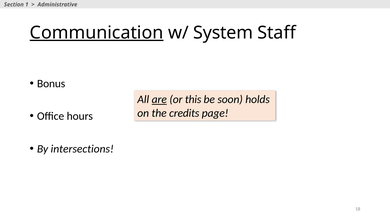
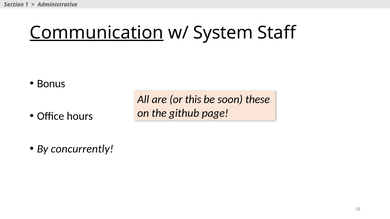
are underline: present -> none
holds: holds -> these
credits: credits -> github
intersections: intersections -> concurrently
